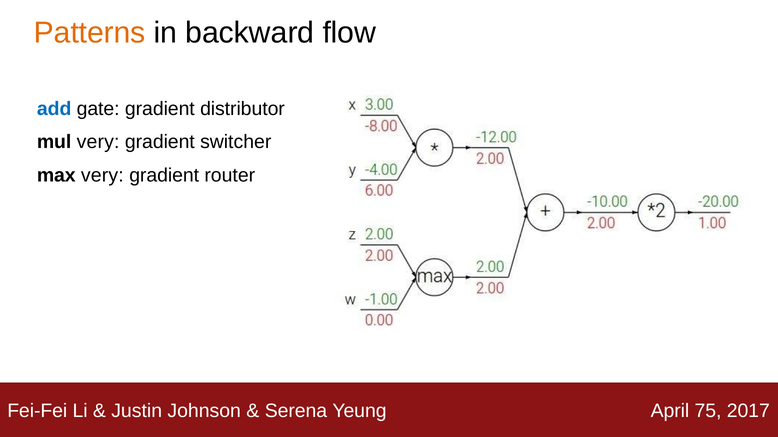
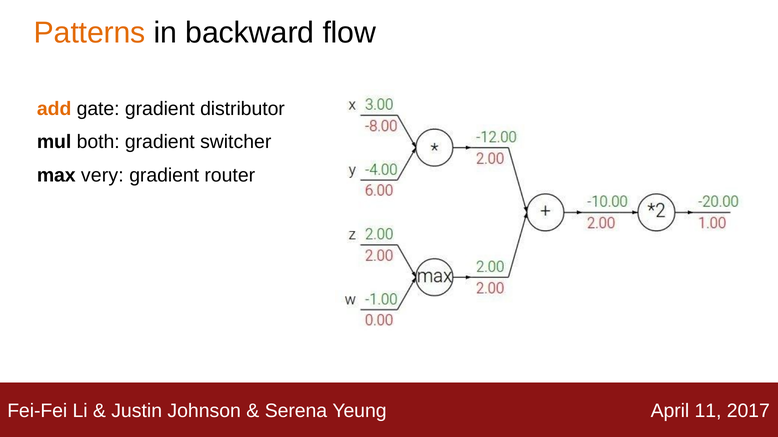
add colour: blue -> orange
mul very: very -> both
75: 75 -> 11
